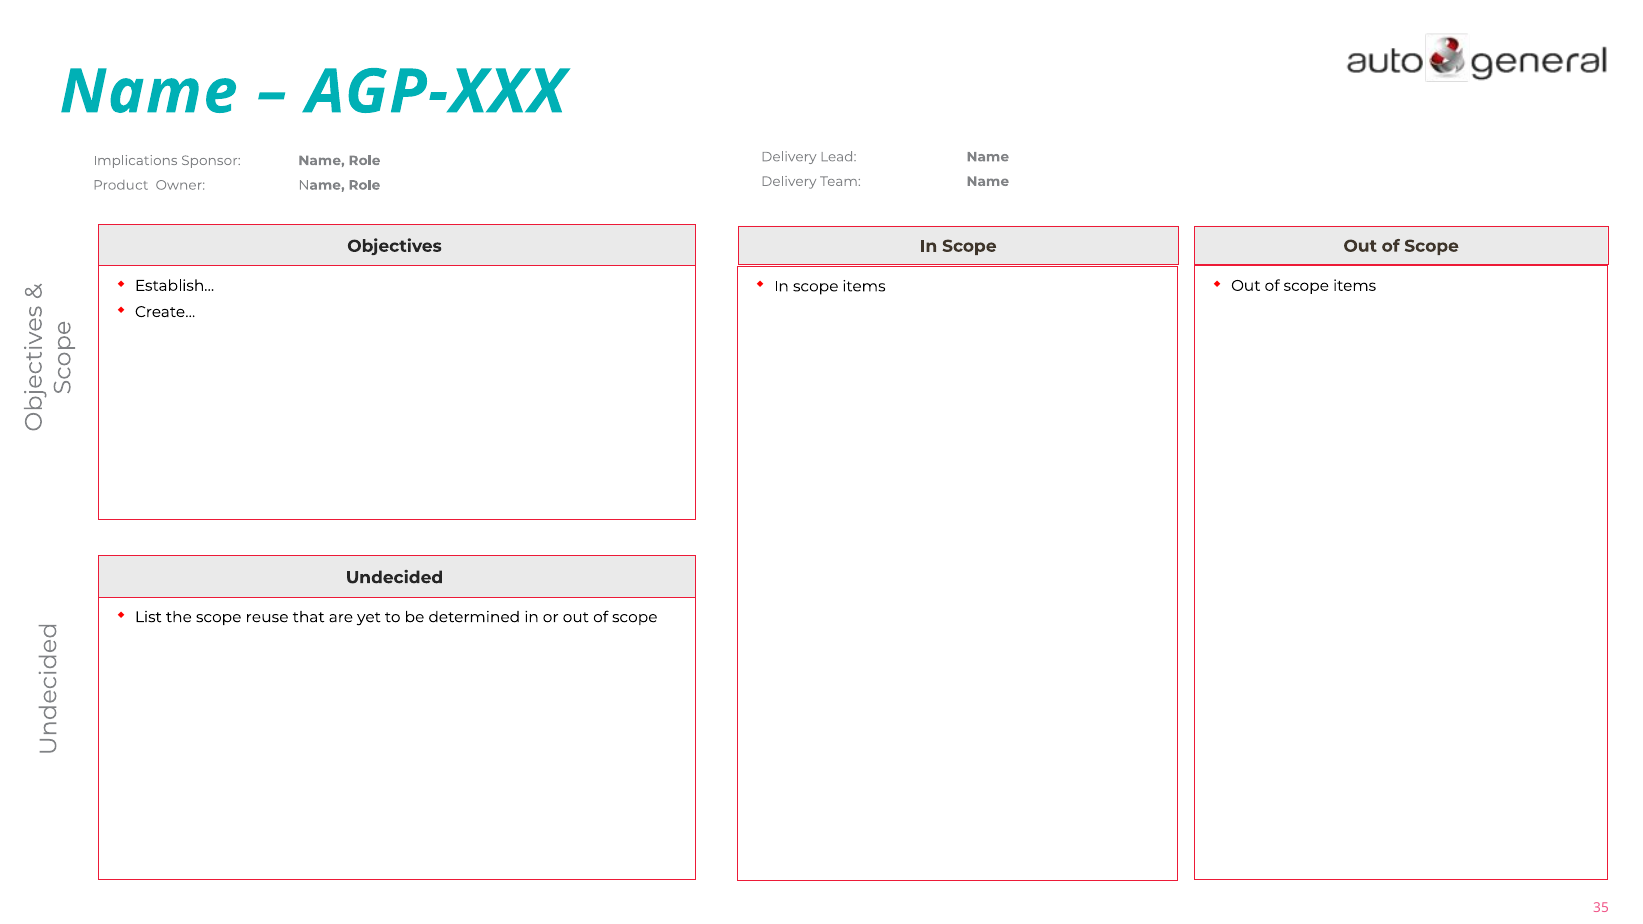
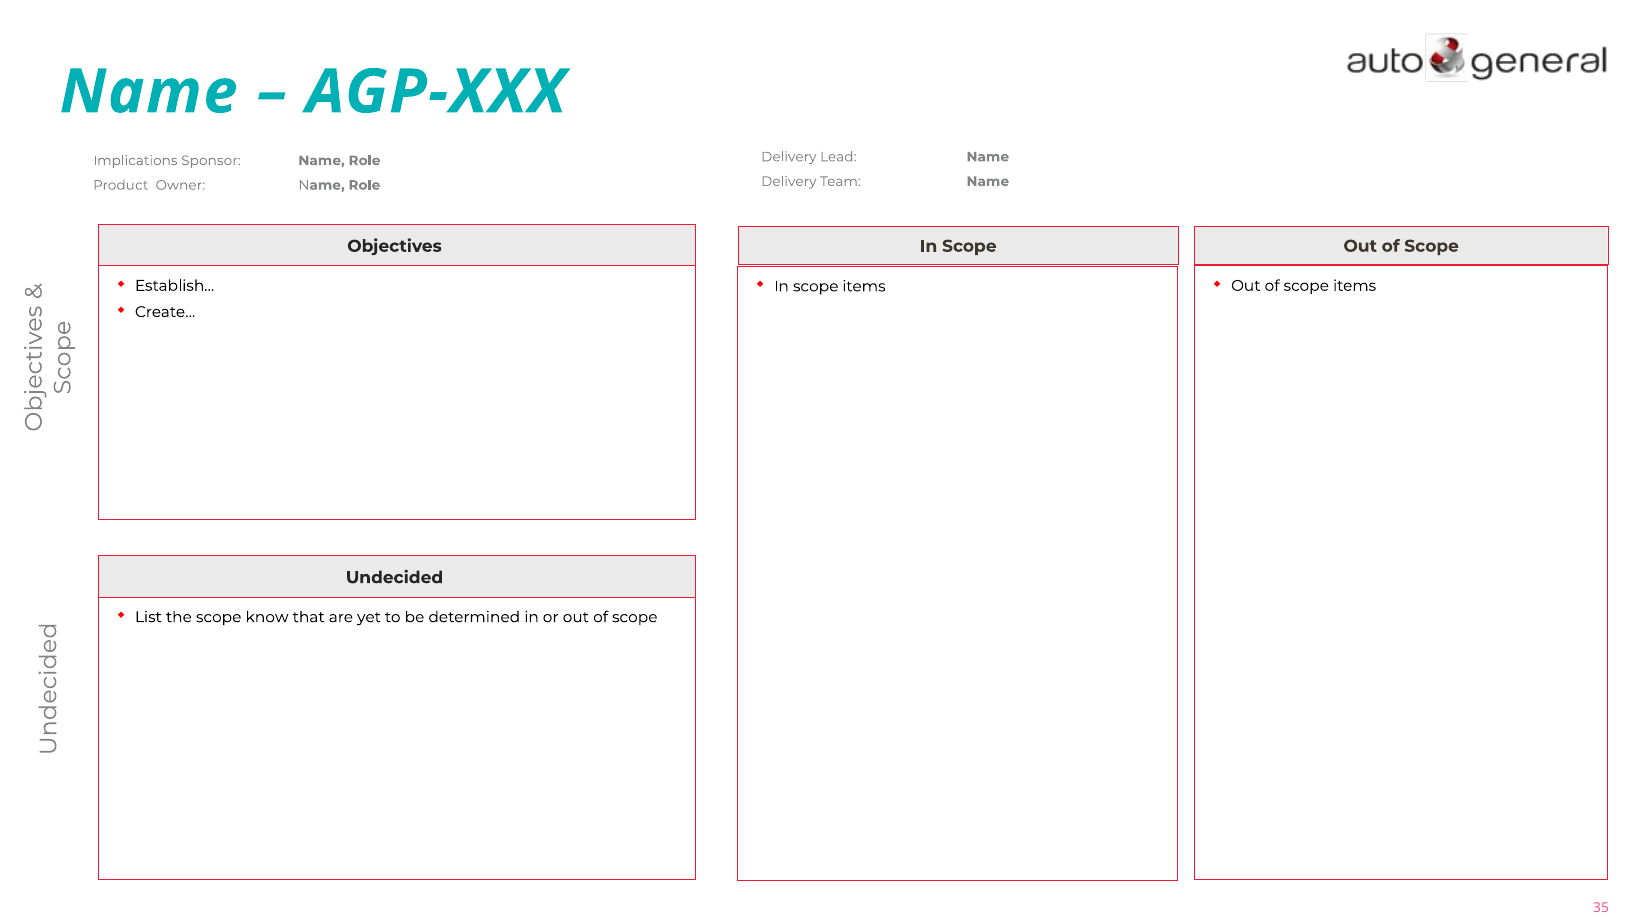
reuse: reuse -> know
